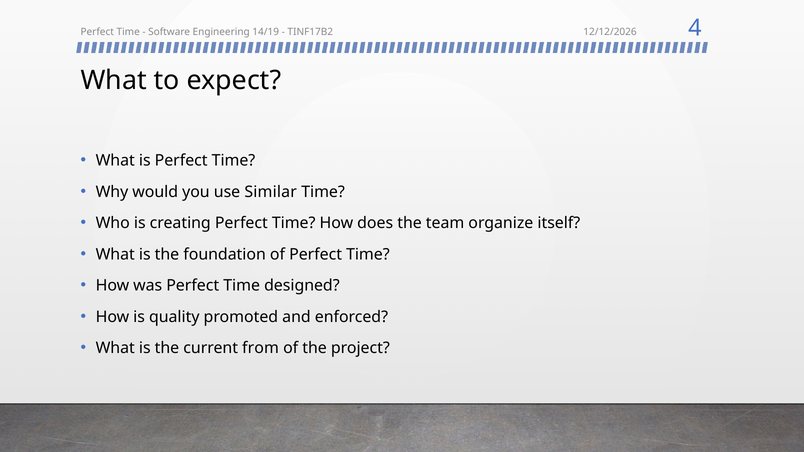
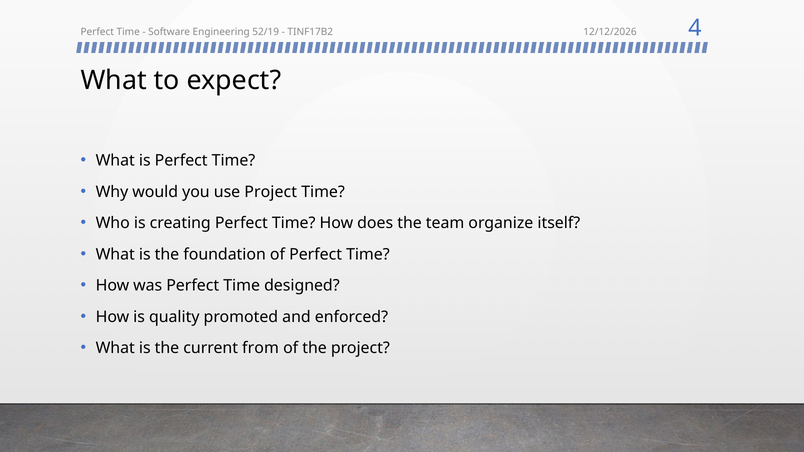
14/19: 14/19 -> 52/19
use Similar: Similar -> Project
